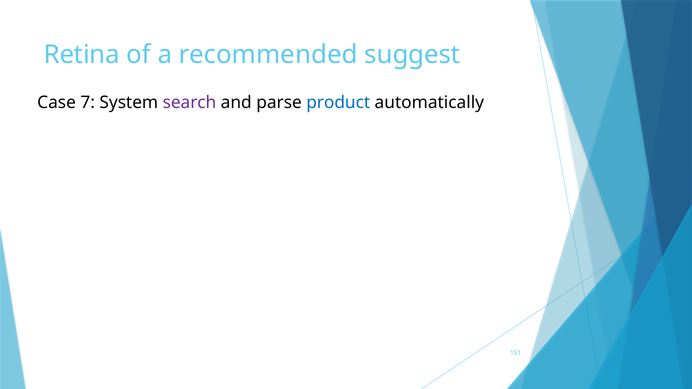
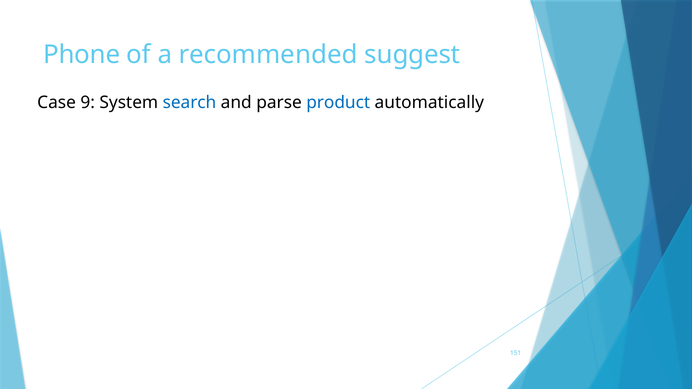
Retina: Retina -> Phone
7: 7 -> 9
search colour: purple -> blue
